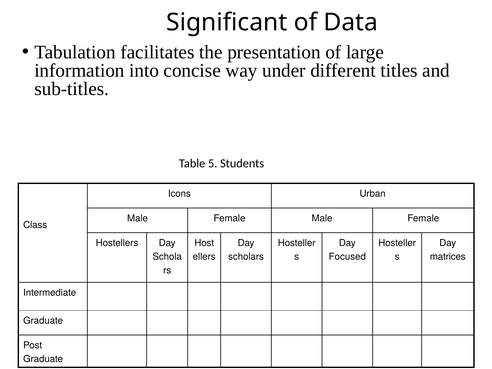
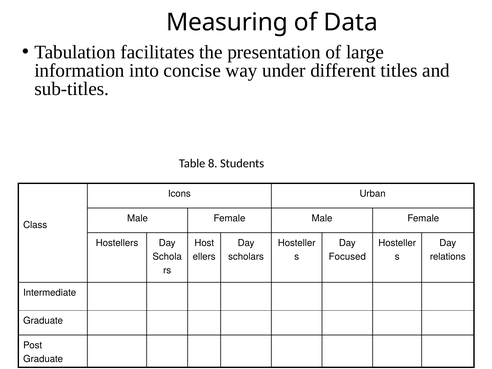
Significant: Significant -> Measuring
5: 5 -> 8
matrices: matrices -> relations
